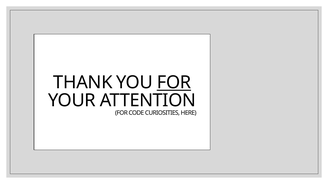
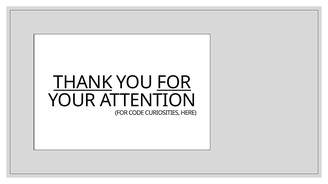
THANK underline: none -> present
